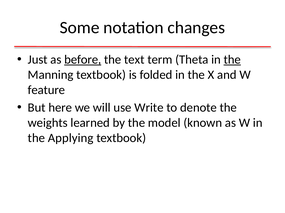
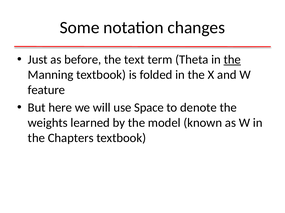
before underline: present -> none
Write: Write -> Space
Applying: Applying -> Chapters
